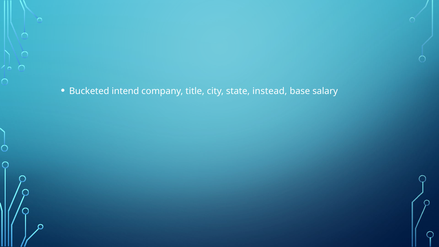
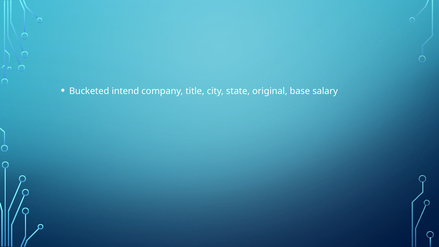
instead: instead -> original
